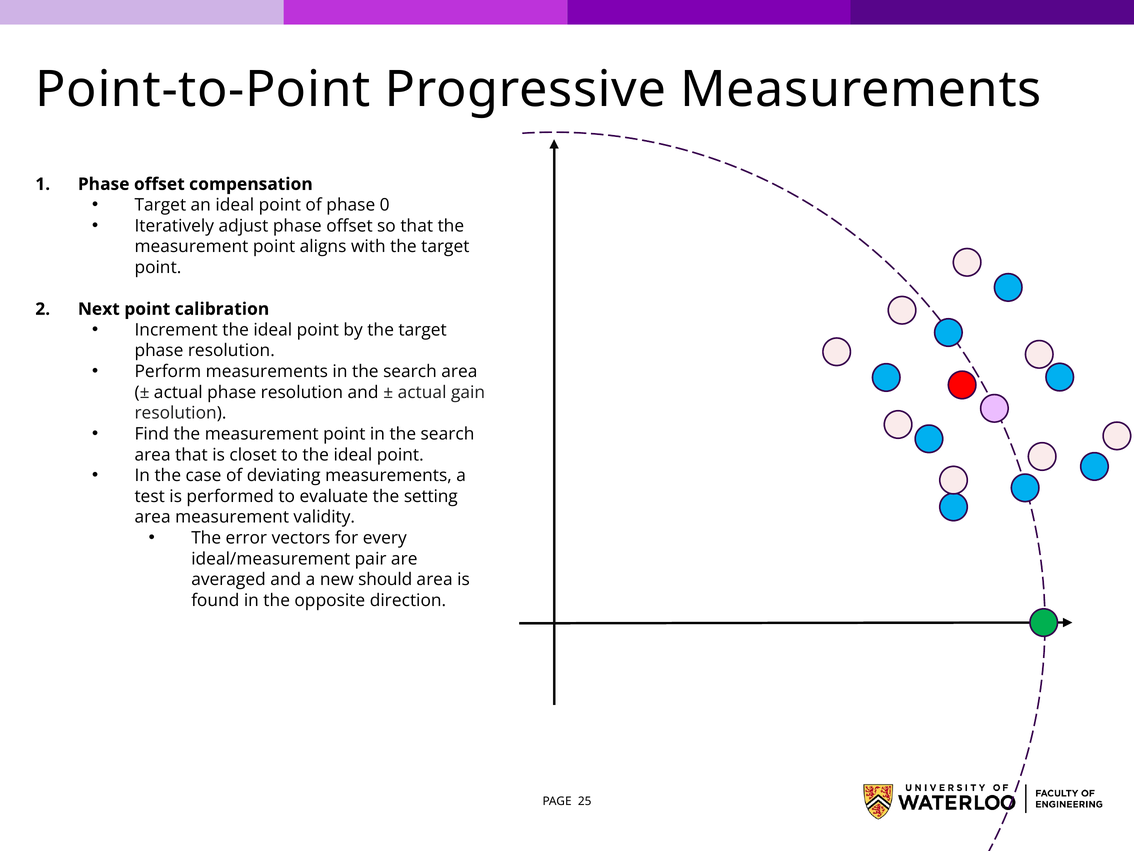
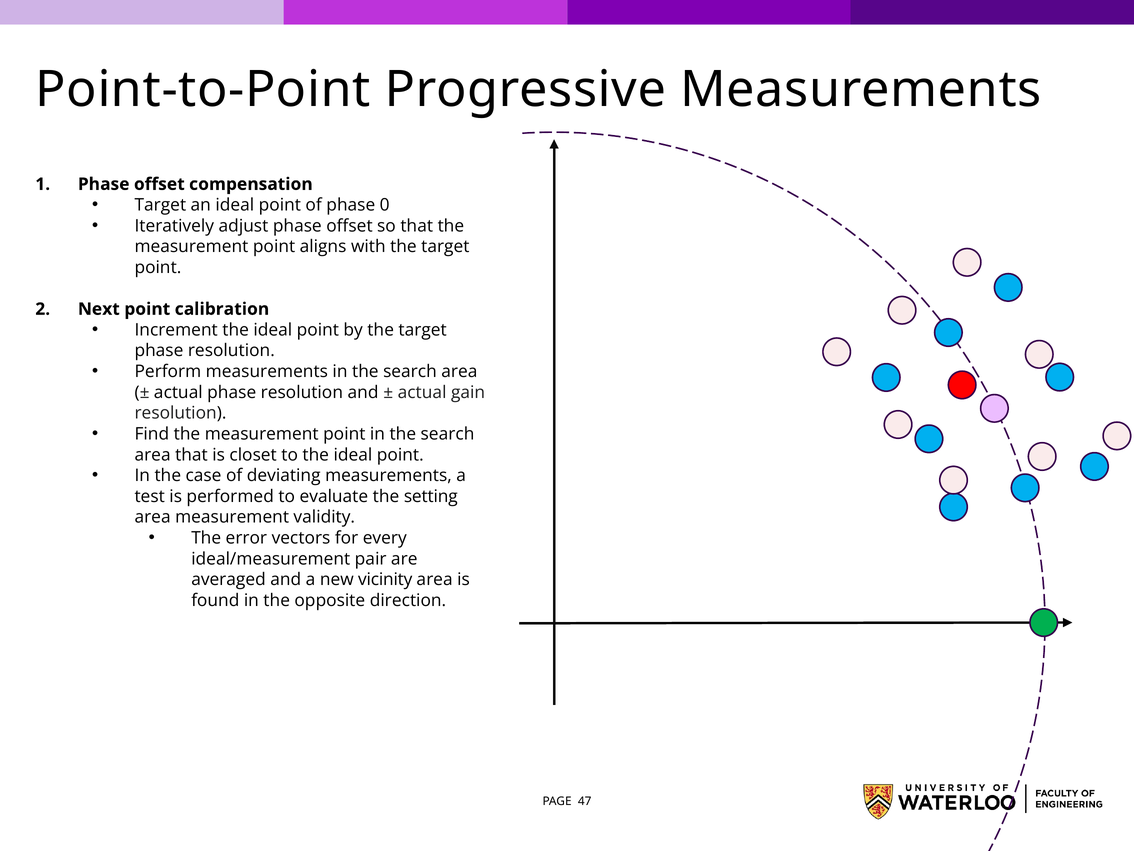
should: should -> vicinity
25: 25 -> 47
